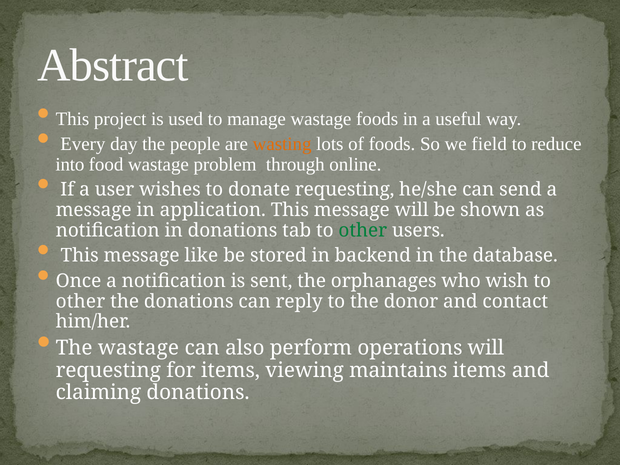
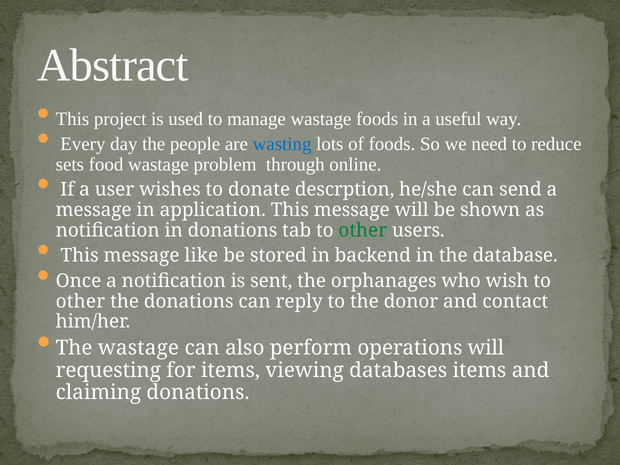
wasting colour: orange -> blue
field: field -> need
into: into -> sets
donate requesting: requesting -> descrption
maintains: maintains -> databases
